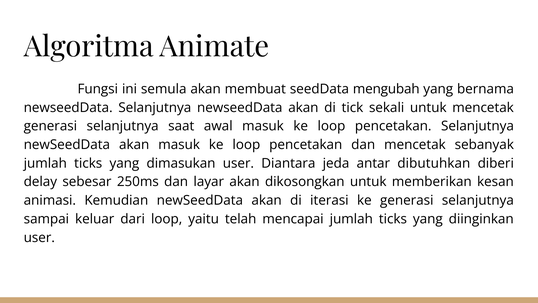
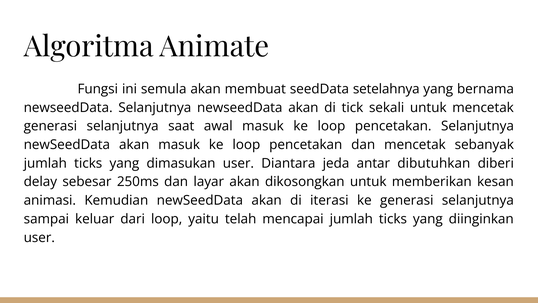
mengubah: mengubah -> setelahnya
